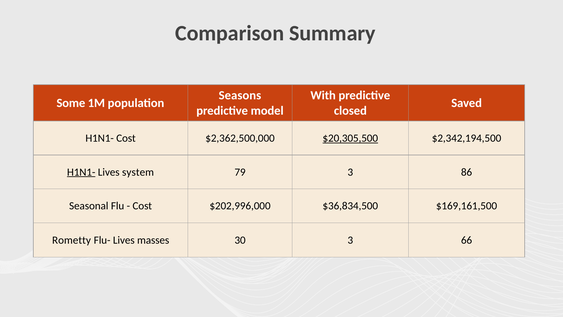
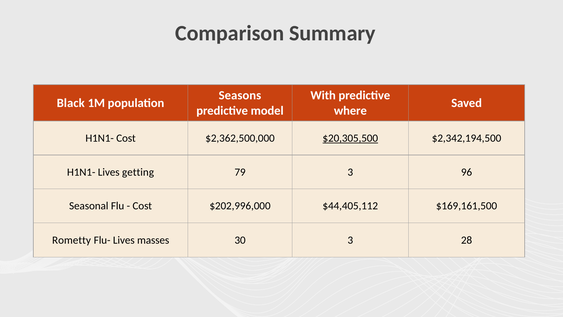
Some: Some -> Black
closed: closed -> where
H1N1- at (81, 172) underline: present -> none
system: system -> getting
86: 86 -> 96
$36,834,500: $36,834,500 -> $44,405,112
66: 66 -> 28
